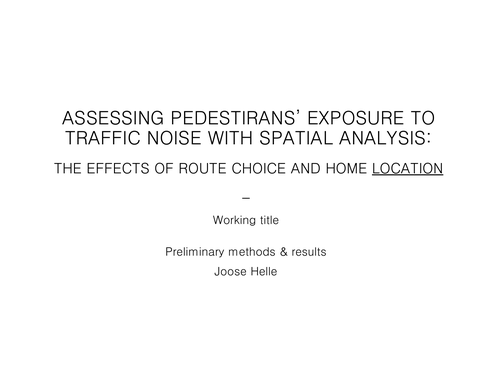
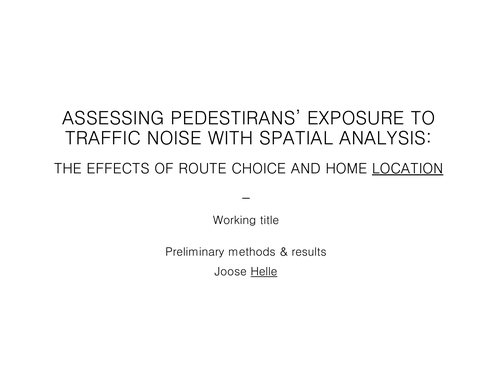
Helle underline: none -> present
